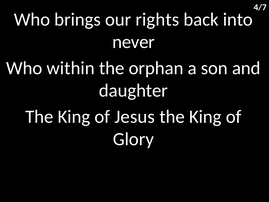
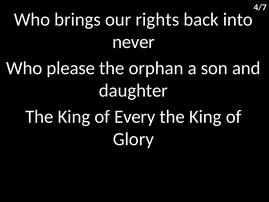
within: within -> please
Jesus: Jesus -> Every
